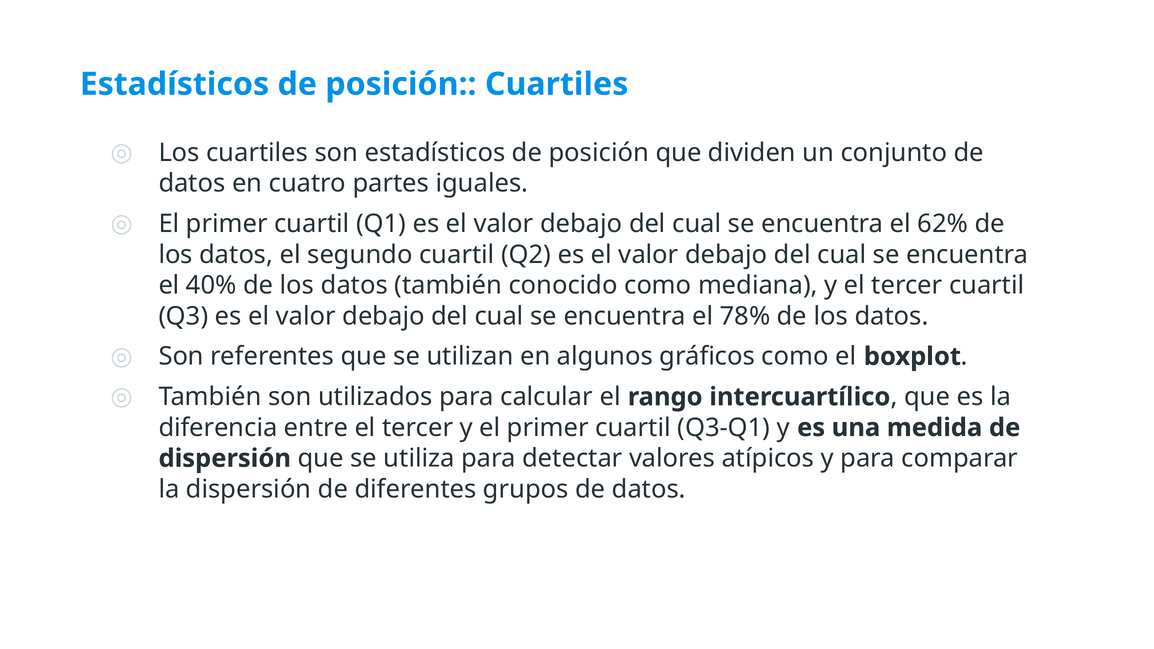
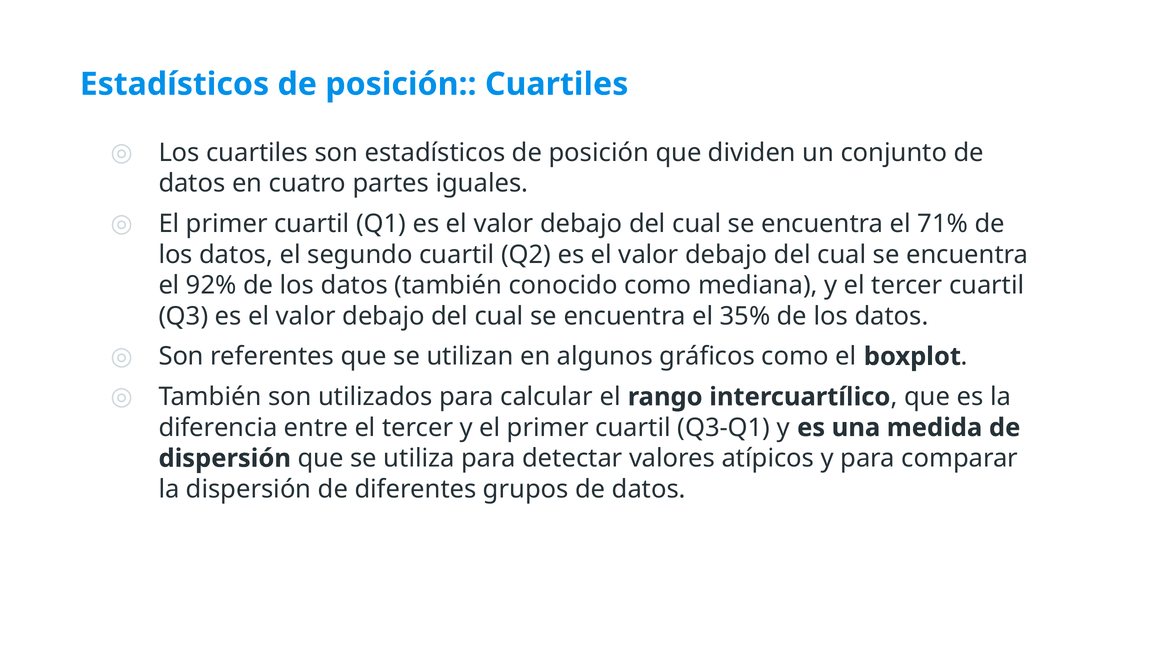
62%: 62% -> 71%
40%: 40% -> 92%
78%: 78% -> 35%
